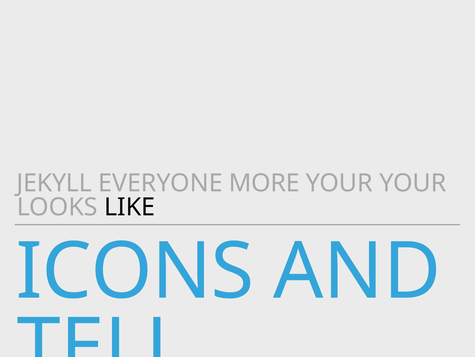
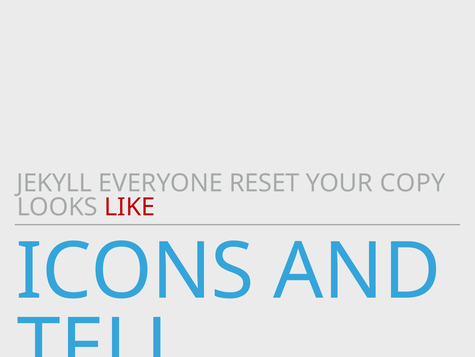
MORE: MORE -> RESET
YOUR YOUR: YOUR -> COPY
LIKE colour: black -> red
